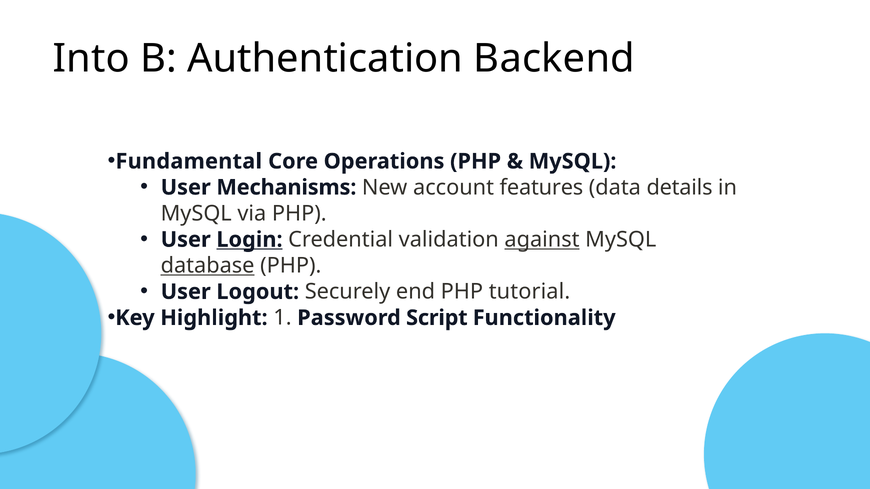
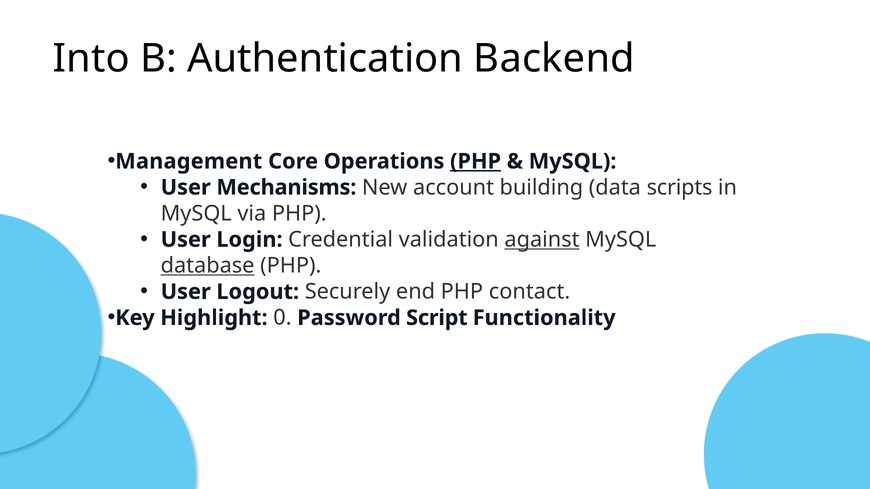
Fundamental: Fundamental -> Management
PHP at (476, 161) underline: none -> present
features: features -> building
details: details -> scripts
Login underline: present -> none
tutorial: tutorial -> contact
1: 1 -> 0
